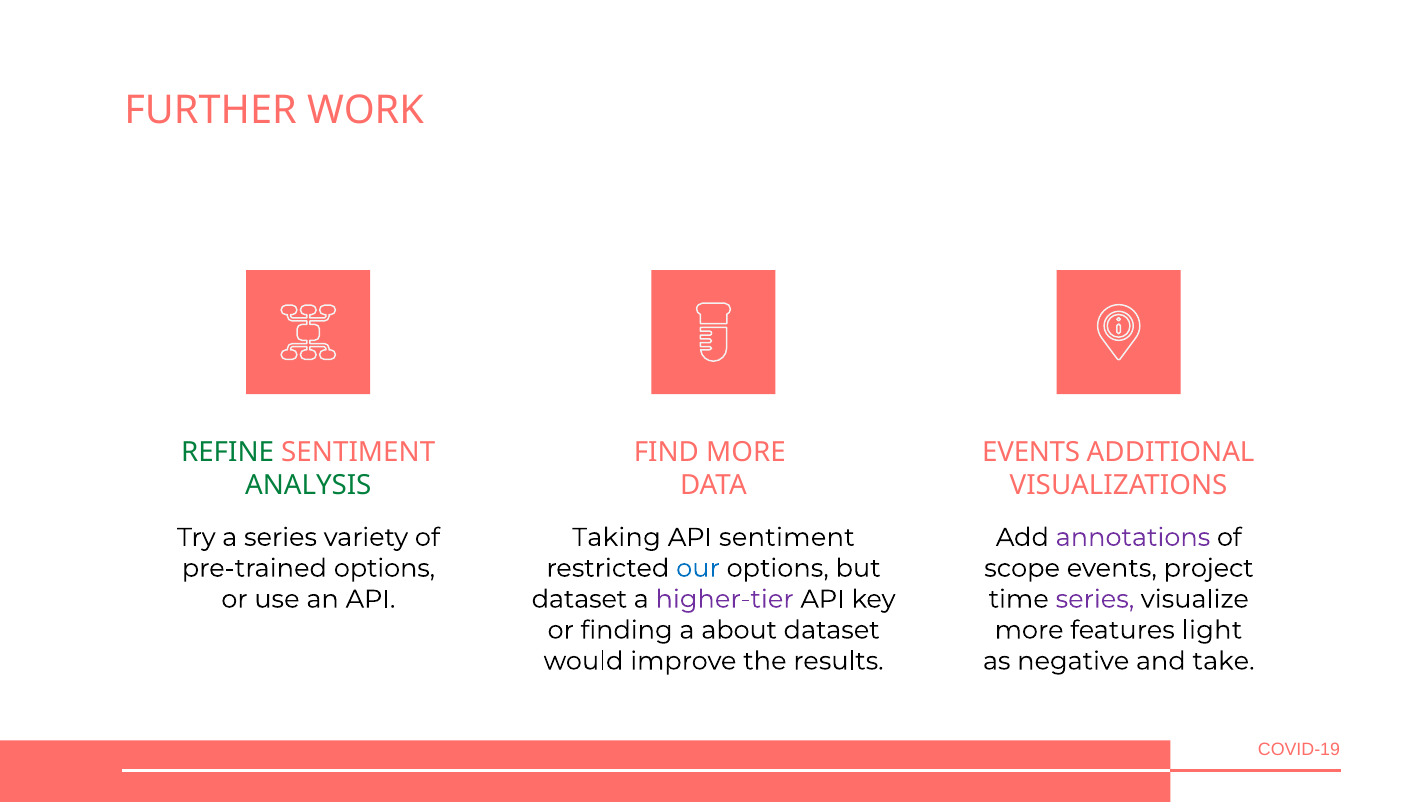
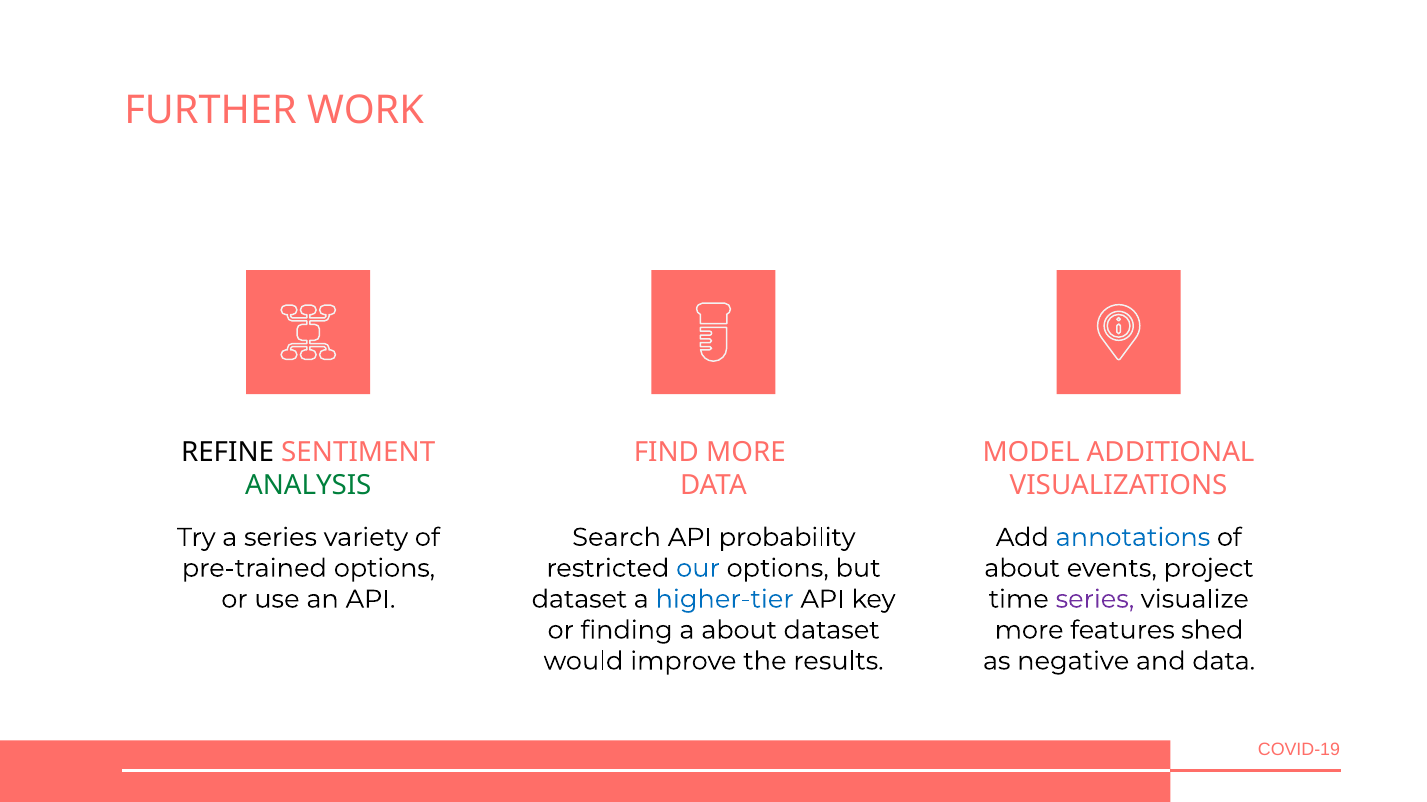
REFINE colour: green -> black
EVENTS at (1031, 453): EVENTS -> MODEL
Taking: Taking -> Search
API sentiment: sentiment -> probability
annotations colour: purple -> blue
scope at (1022, 569): scope -> about
higher-tier colour: purple -> blue
light: light -> shed
and take: take -> data
